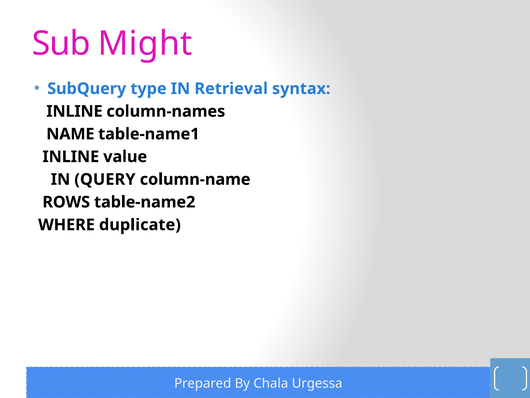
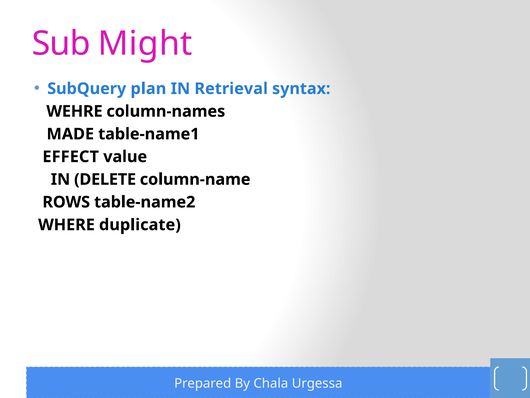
type: type -> plan
INLINE at (74, 111): INLINE -> WEHRE
NAME: NAME -> MADE
INLINE at (71, 157): INLINE -> EFFECT
QUERY: QUERY -> DELETE
